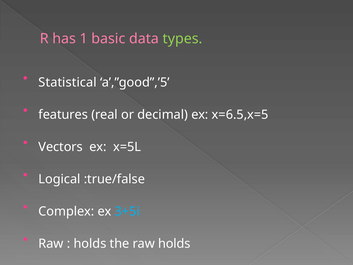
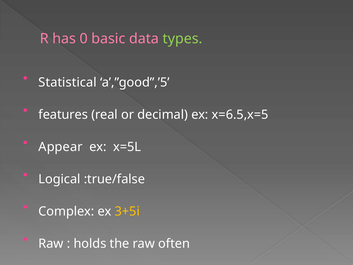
1: 1 -> 0
Vectors: Vectors -> Appear
3+5i colour: light blue -> yellow
raw holds: holds -> often
